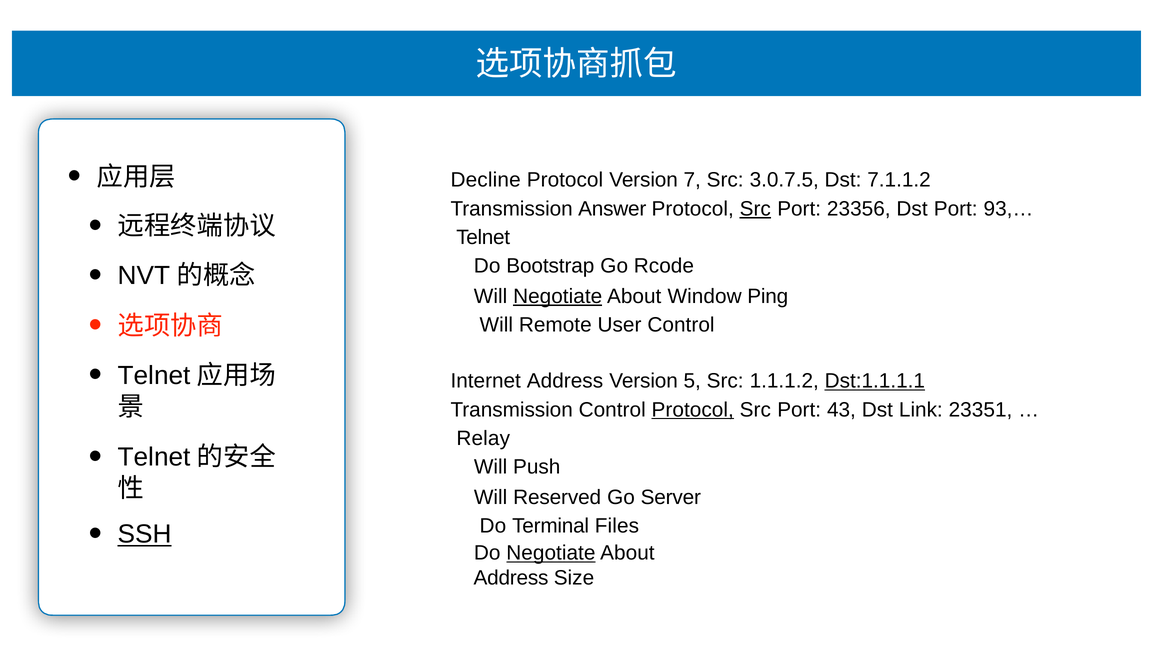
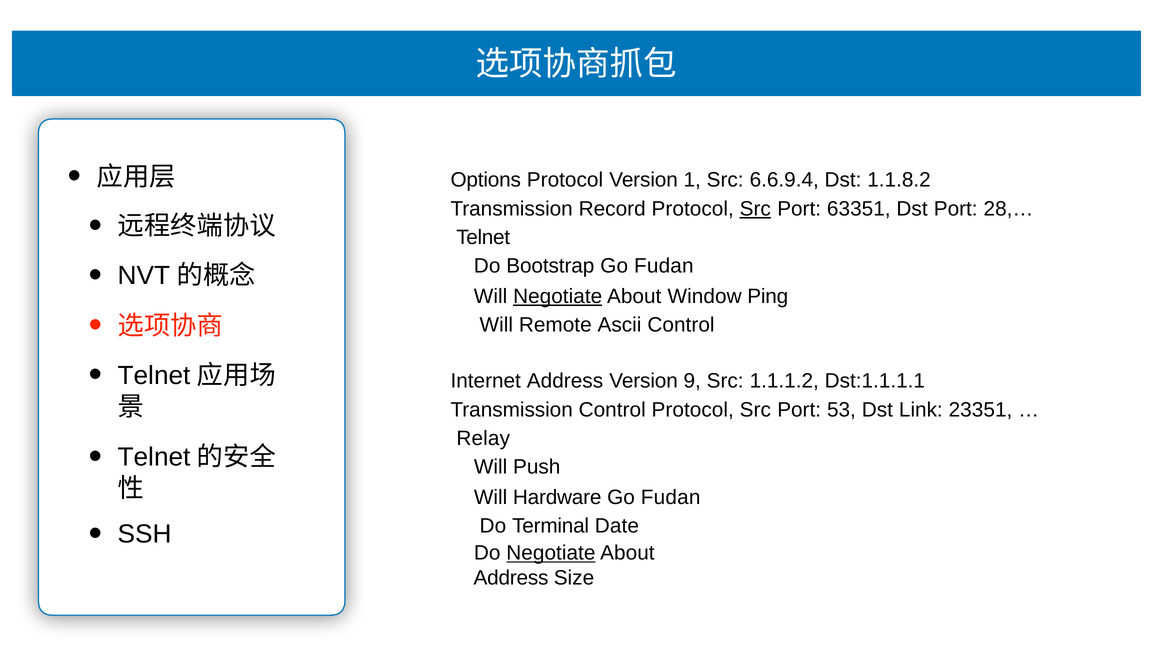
Decline: Decline -> Options
7: 7 -> 1
3.0.7.5: 3.0.7.5 -> 6.6.9.4
7.1.1.2: 7.1.1.2 -> 1.1.8.2
Answer: Answer -> Record
23356: 23356 -> 63351
93,…: 93,… -> 28,…
Rcode at (664, 266): Rcode -> Fudan
User: User -> Ascii
5: 5 -> 9
Dst:1.1.1.1 underline: present -> none
Protocol at (693, 409) underline: present -> none
43: 43 -> 53
Reserved: Reserved -> Hardware
Server at (671, 497): Server -> Fudan
SSH underline: present -> none
Files: Files -> Date
